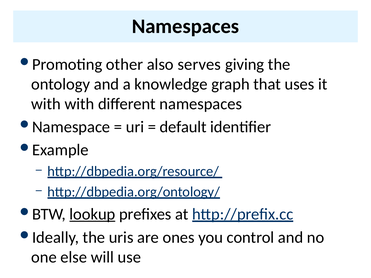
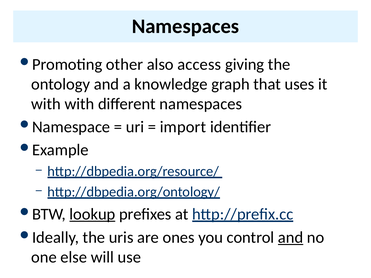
serves: serves -> access
default: default -> import
and at (291, 238) underline: none -> present
